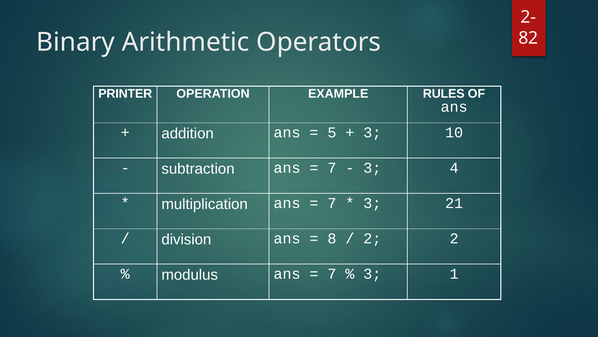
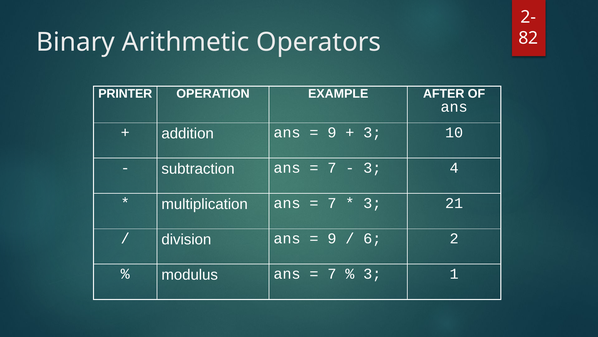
RULES: RULES -> AFTER
5 at (332, 132): 5 -> 9
8 at (332, 238): 8 -> 9
2 at (372, 238): 2 -> 6
